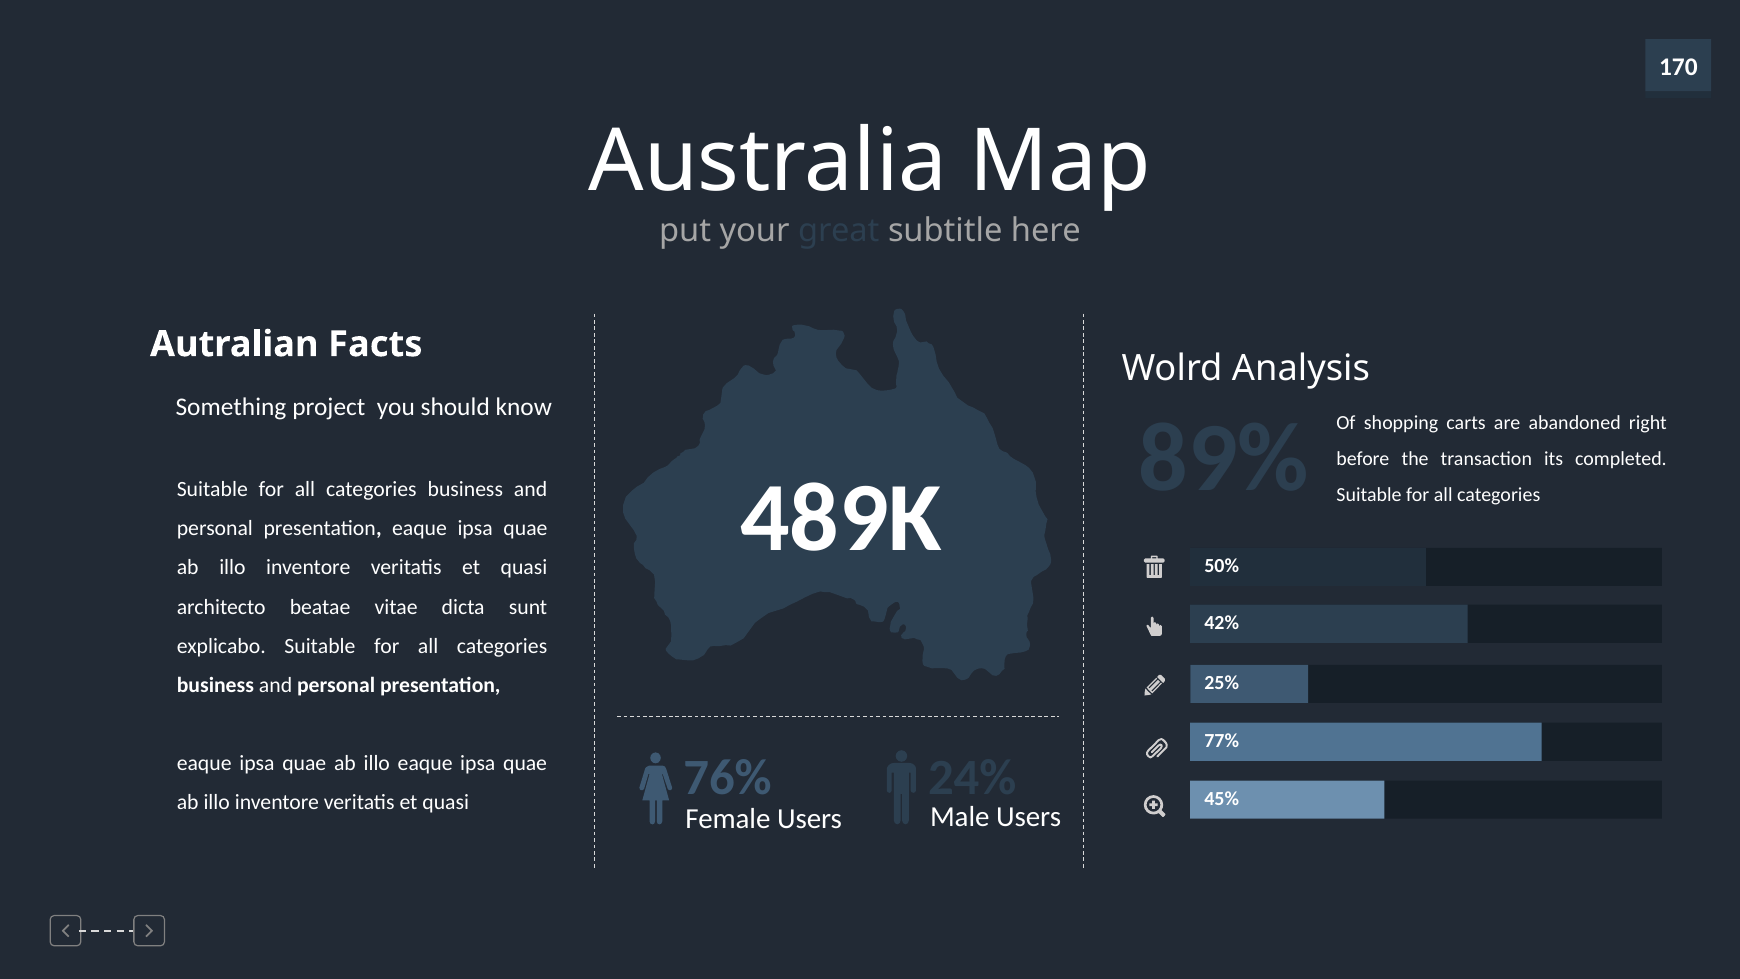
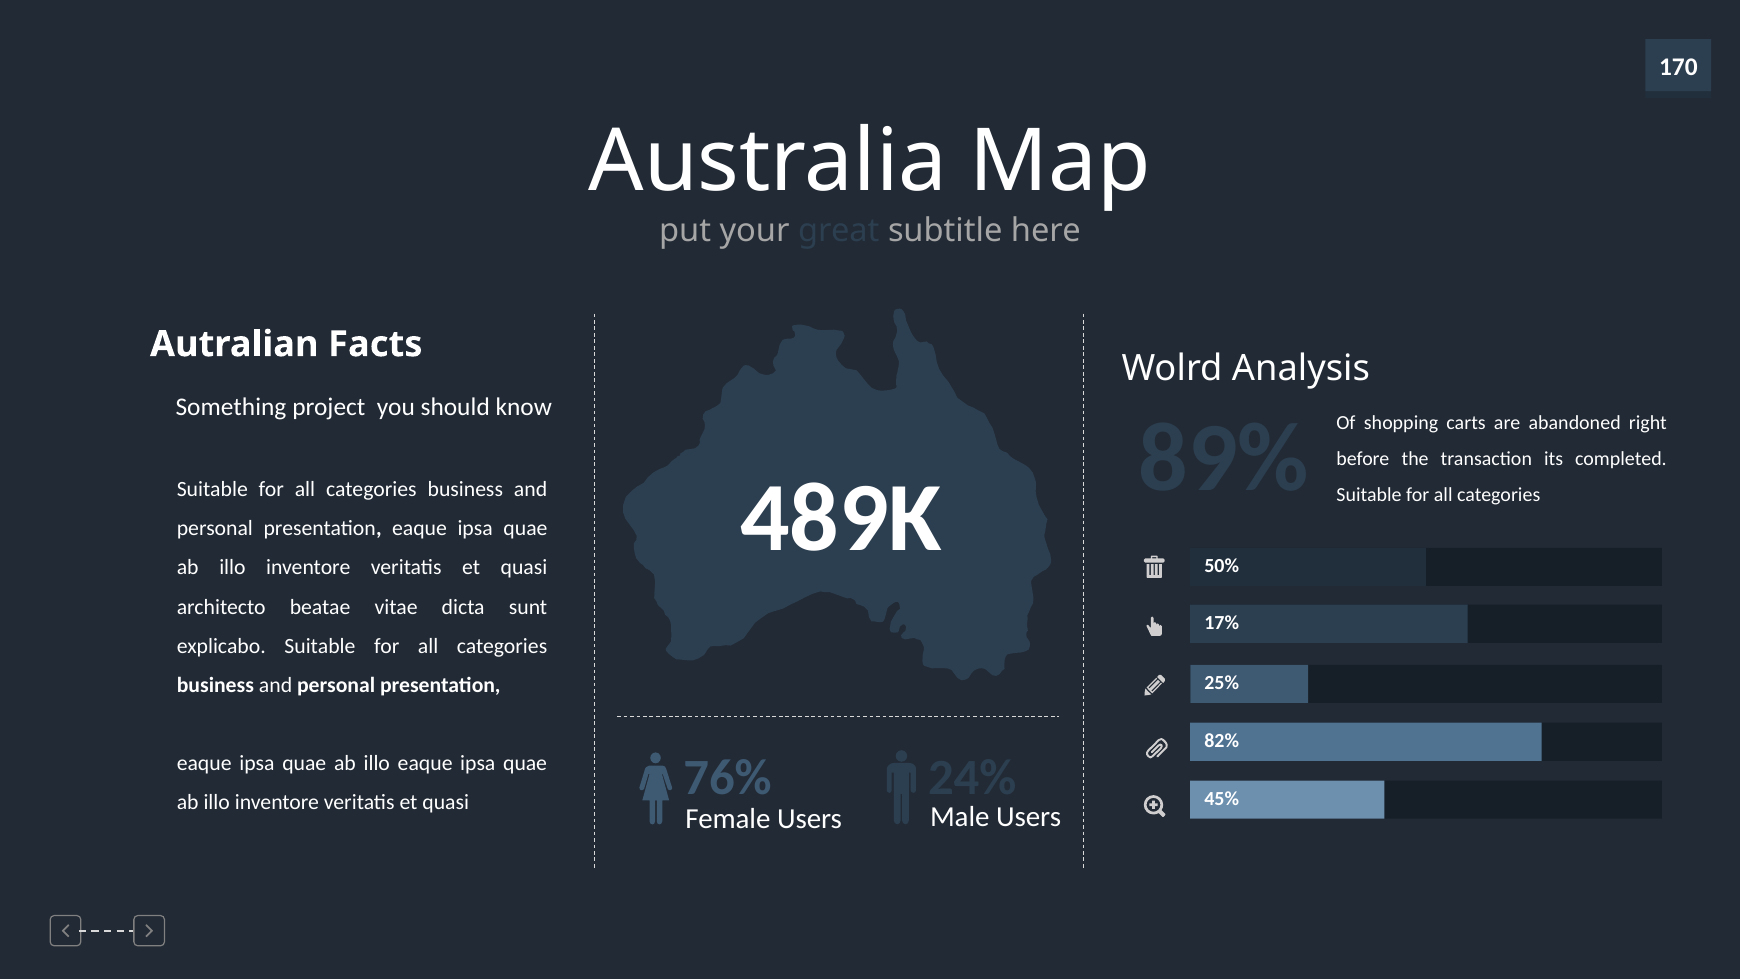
42%: 42% -> 17%
77%: 77% -> 82%
